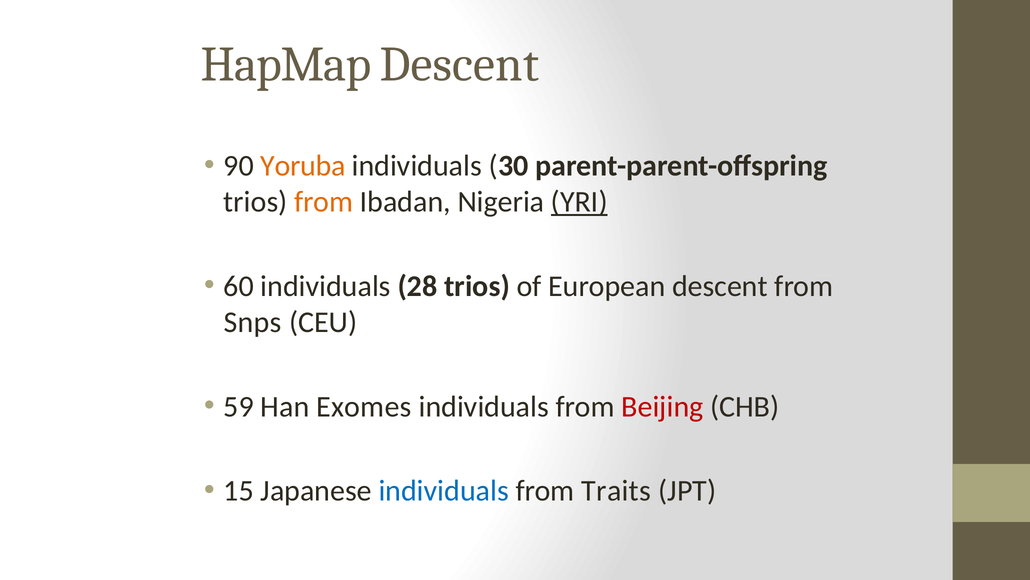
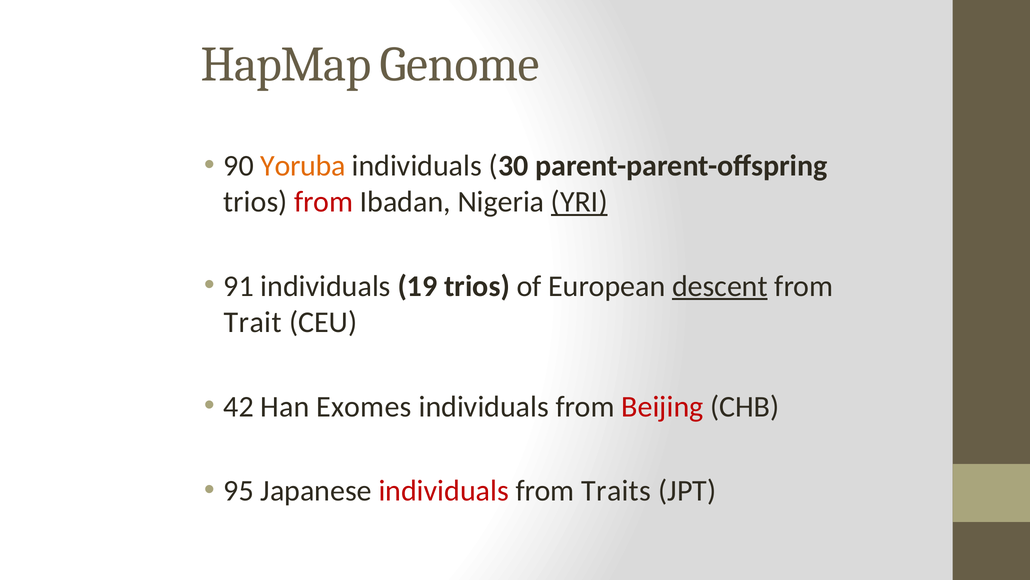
HapMap Descent: Descent -> Genome
from at (324, 202) colour: orange -> red
60: 60 -> 91
28: 28 -> 19
descent at (720, 286) underline: none -> present
Snps: Snps -> Trait
59: 59 -> 42
15: 15 -> 95
individuals at (444, 490) colour: blue -> red
